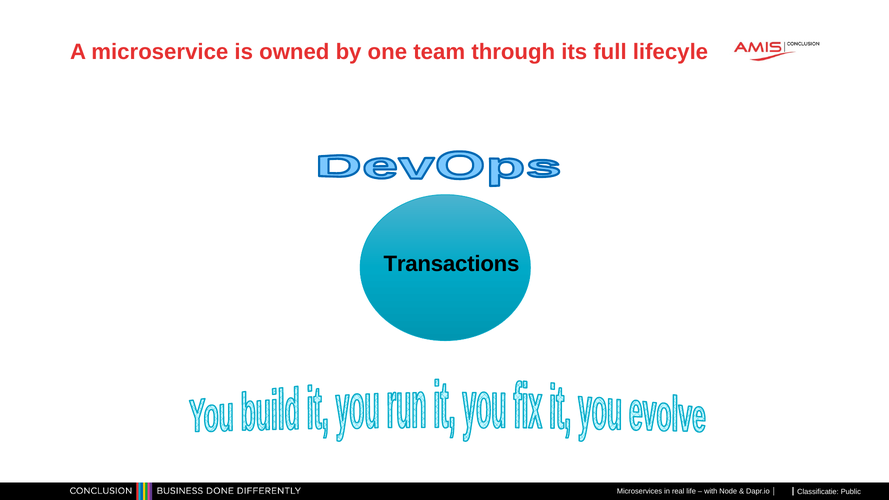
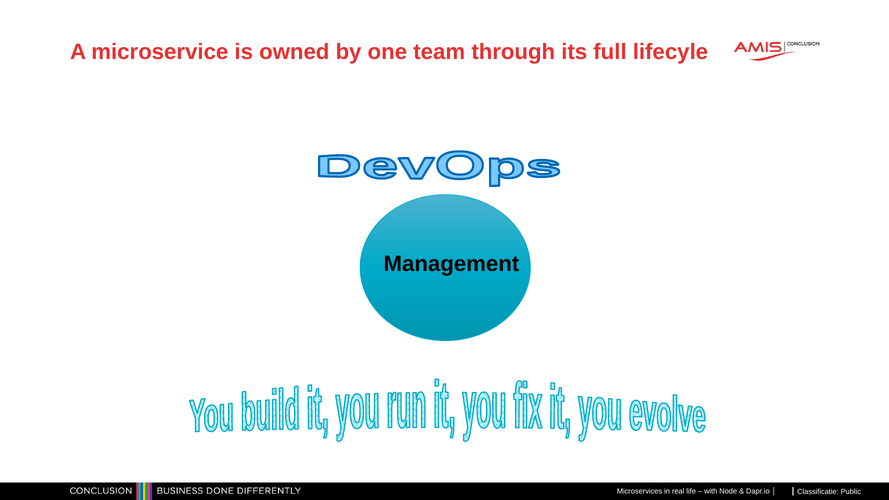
Transactions: Transactions -> Management
